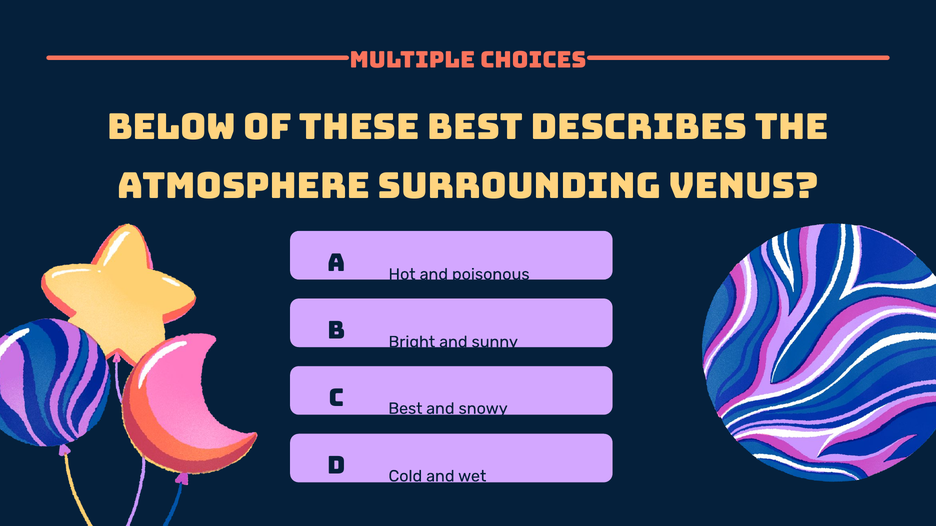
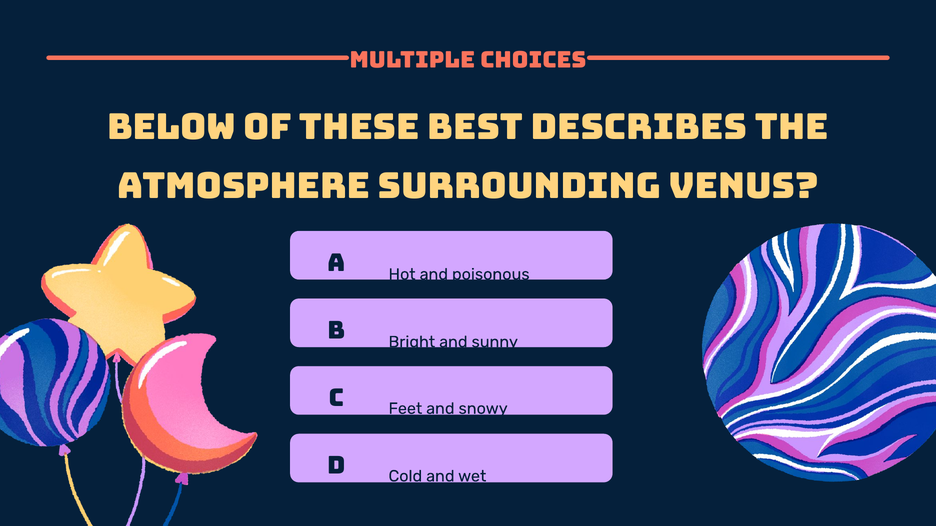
Best at (405, 409): Best -> Feet
